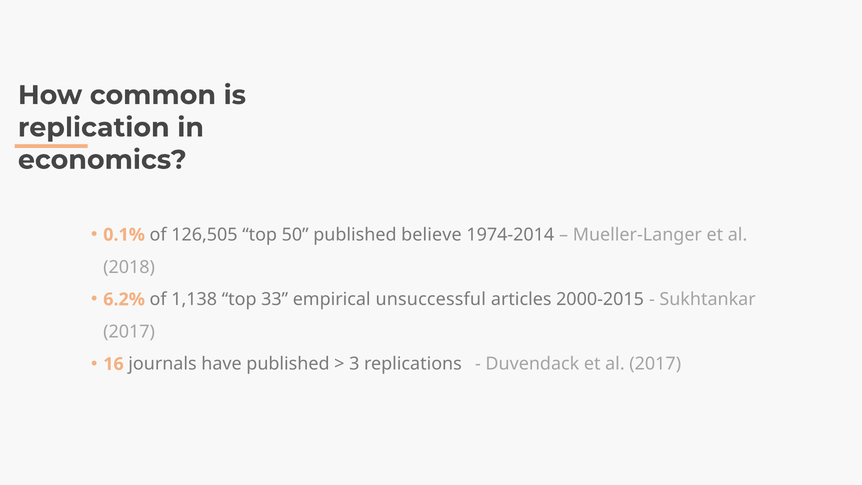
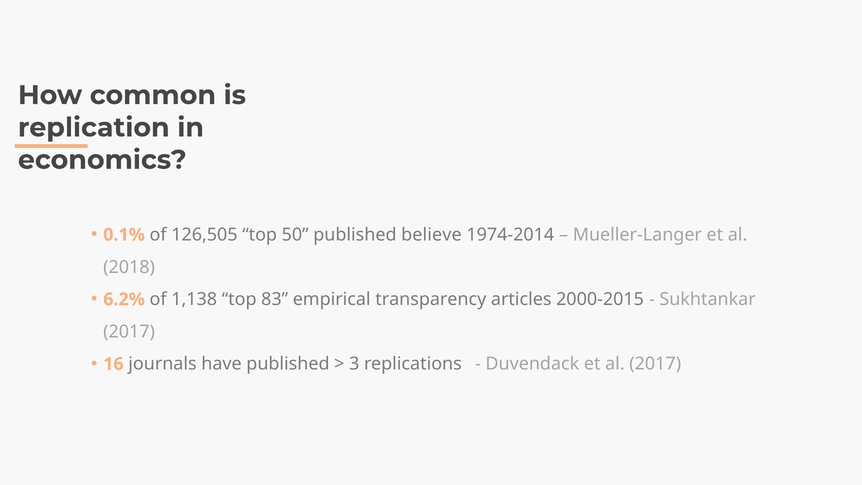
33: 33 -> 83
unsuccessful: unsuccessful -> transparency
